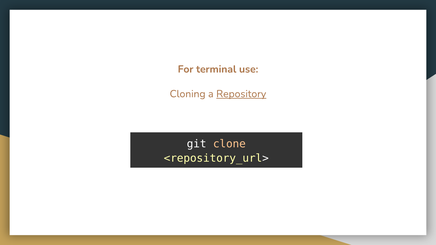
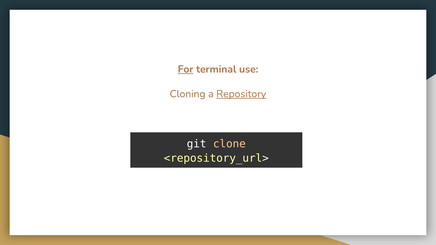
For underline: none -> present
